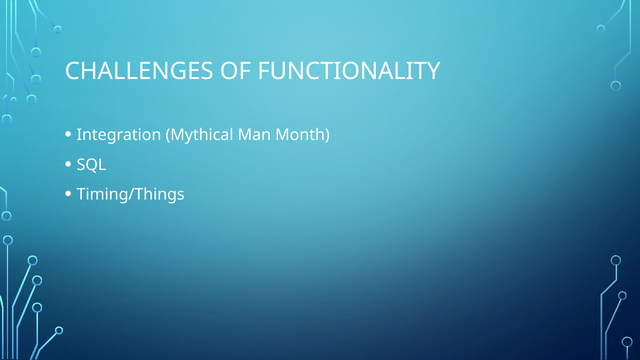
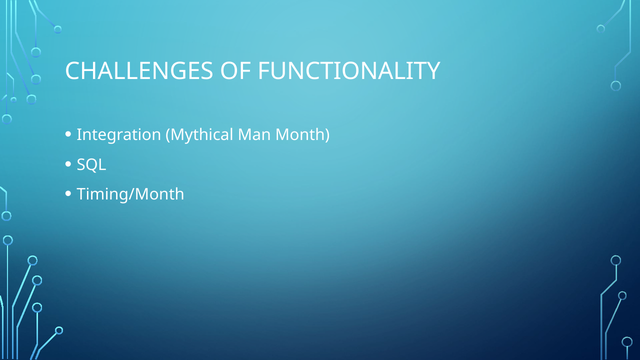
Timing/Things: Timing/Things -> Timing/Month
